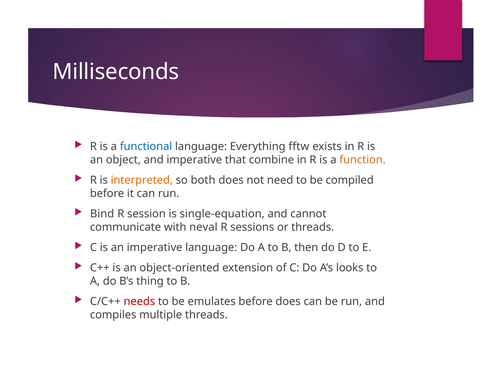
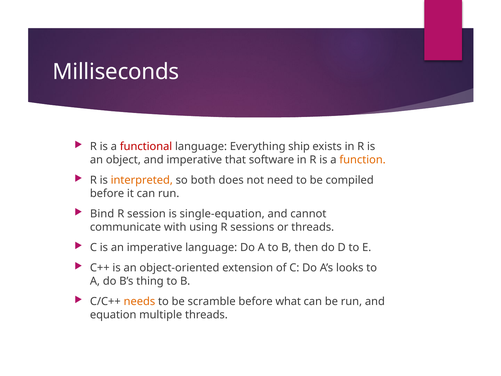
functional colour: blue -> red
fftw: fftw -> ship
combine: combine -> software
neval: neval -> using
needs colour: red -> orange
emulates: emulates -> scramble
before does: does -> what
compiles: compiles -> equation
